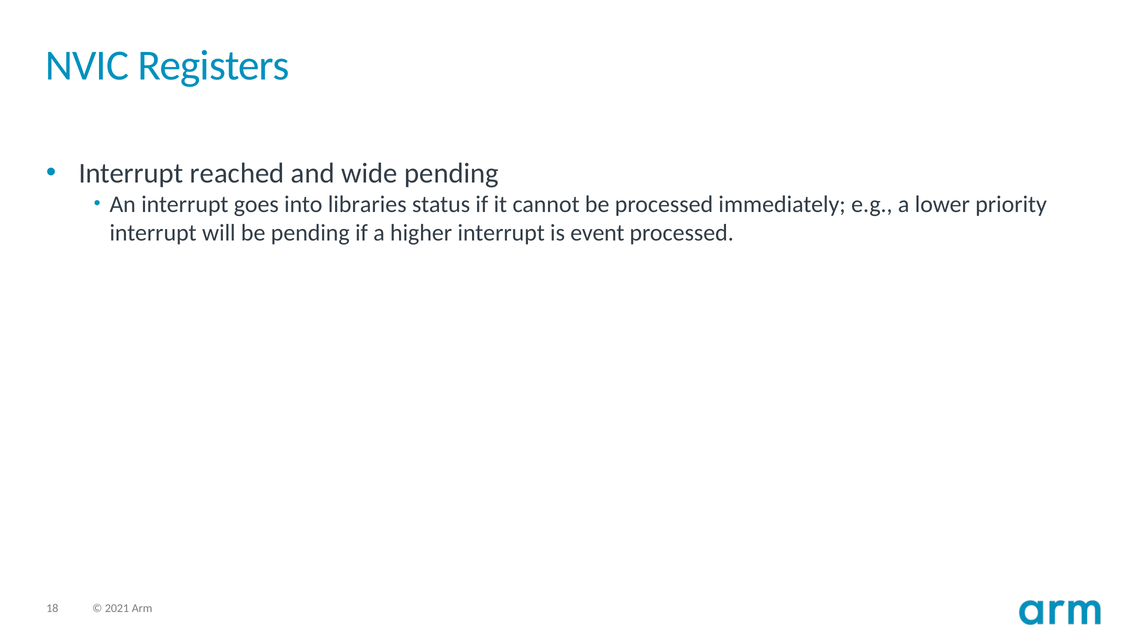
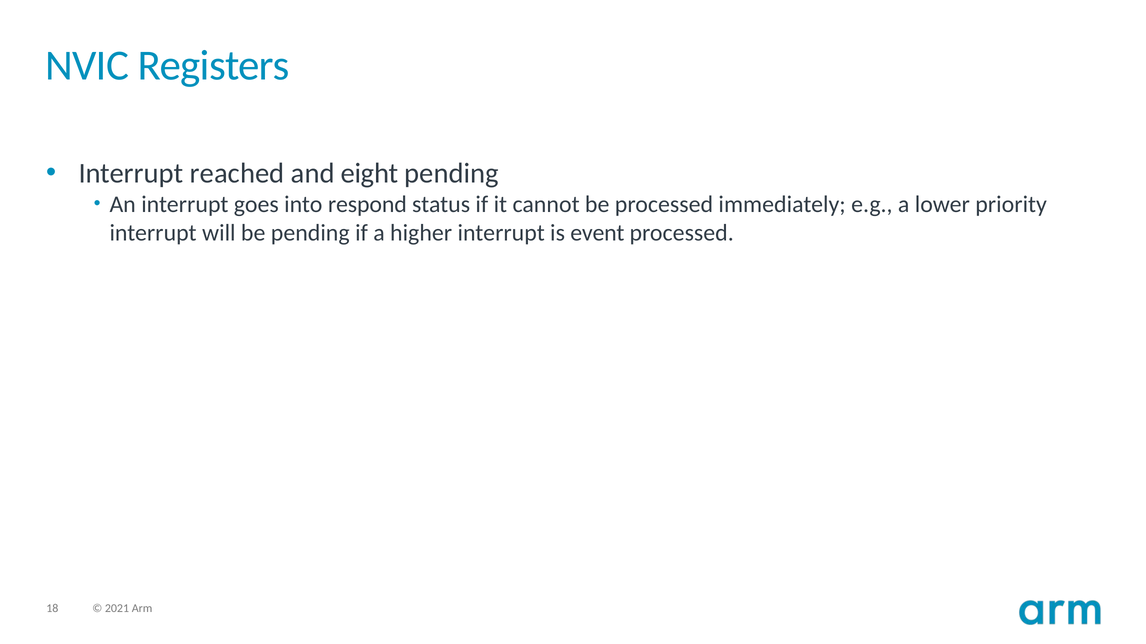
wide: wide -> eight
libraries: libraries -> respond
